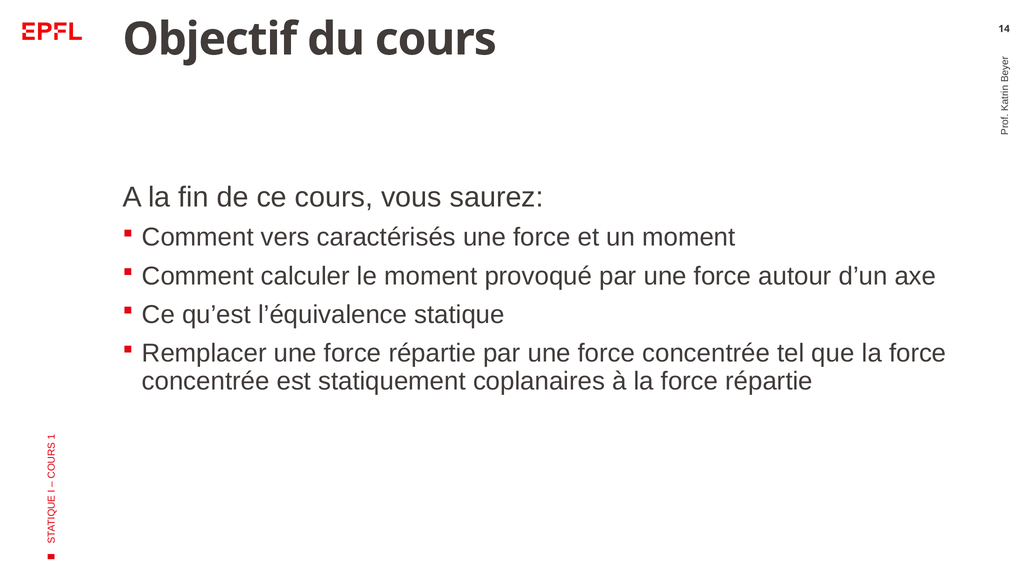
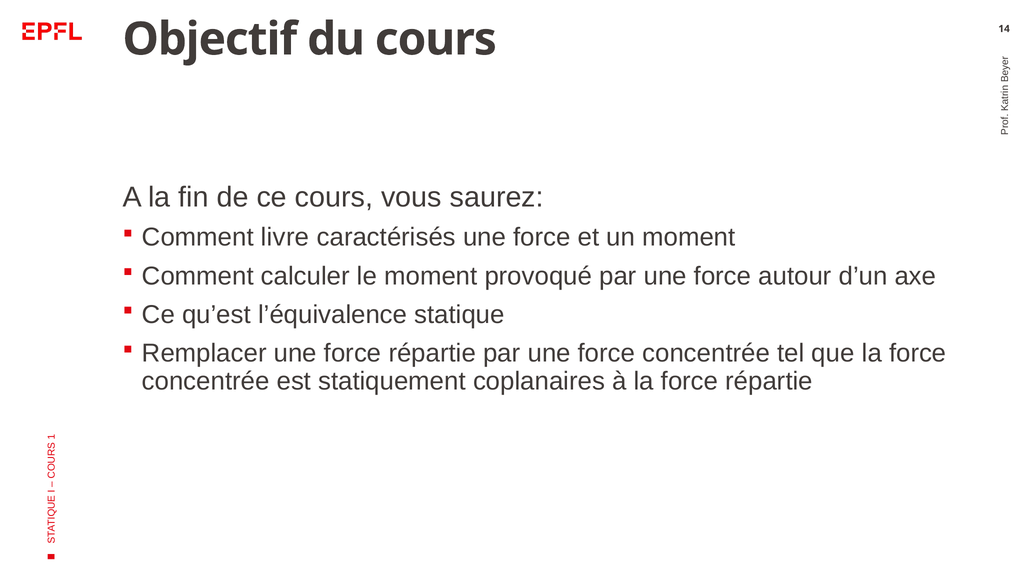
vers: vers -> livre
